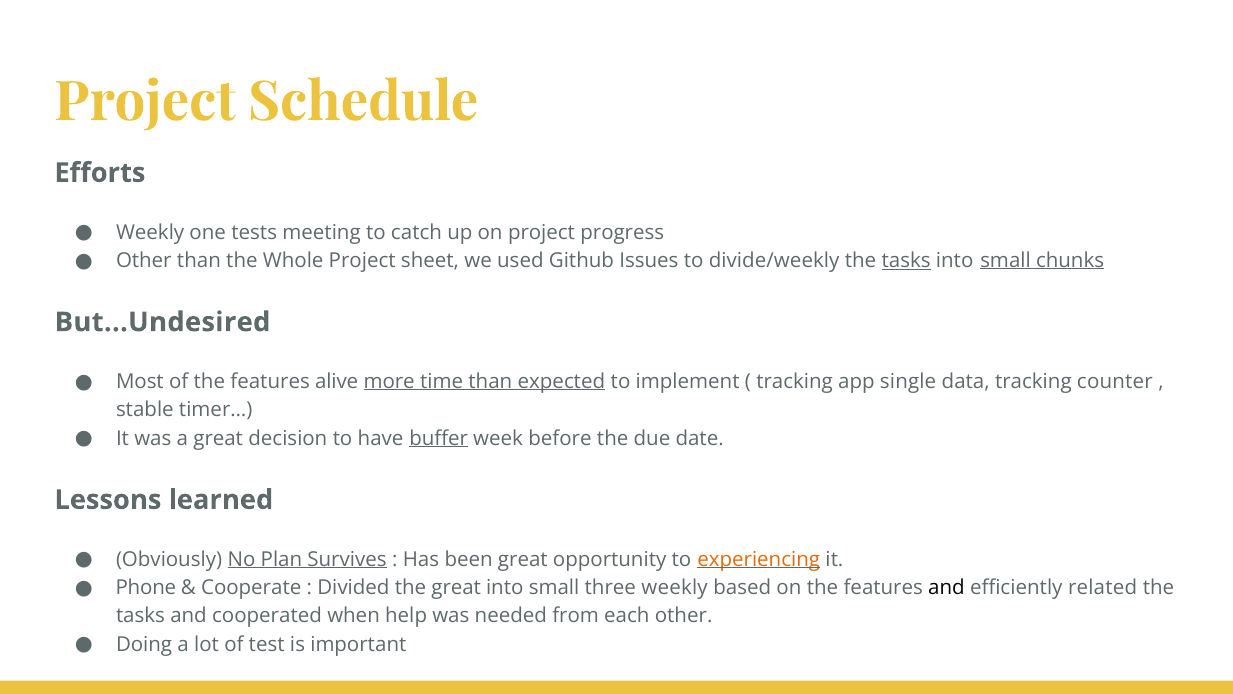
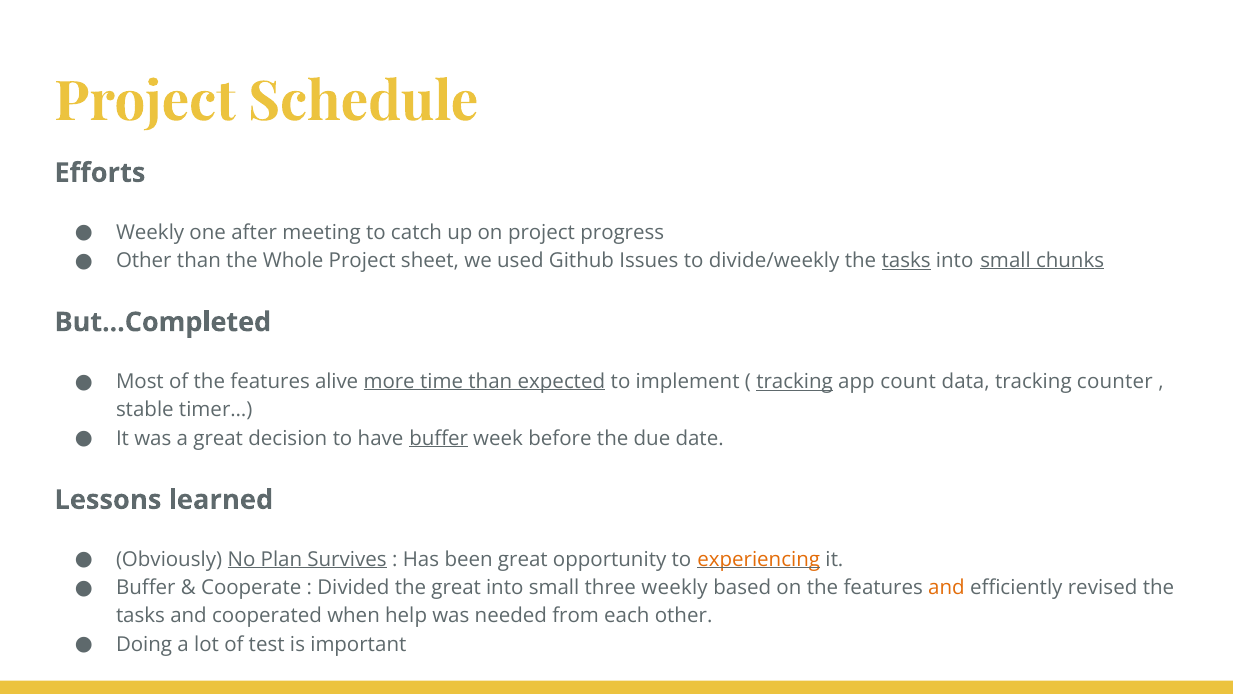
tests: tests -> after
But...Undesired: But...Undesired -> But...Completed
tracking at (795, 381) underline: none -> present
single: single -> count
Phone at (146, 587): Phone -> Buffer
and at (947, 587) colour: black -> orange
related: related -> revised
